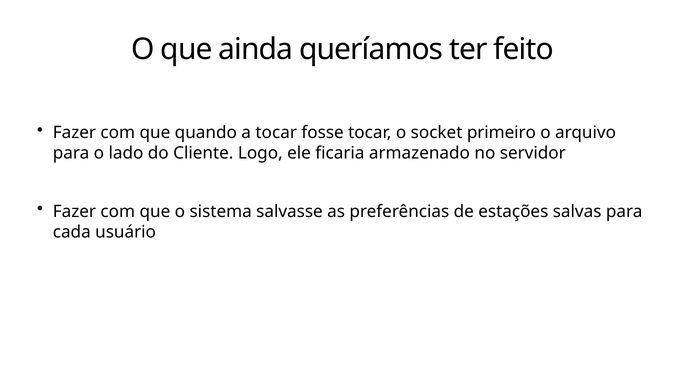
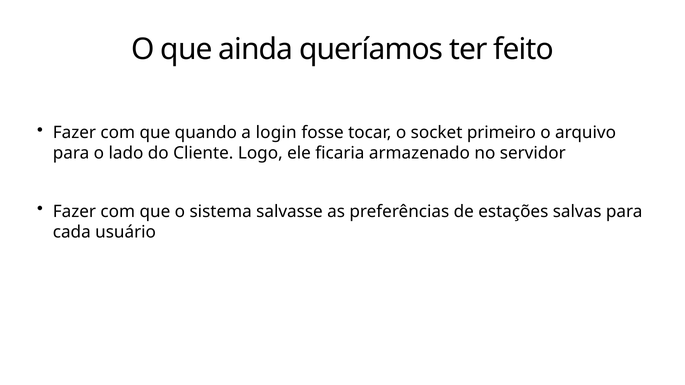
a tocar: tocar -> login
